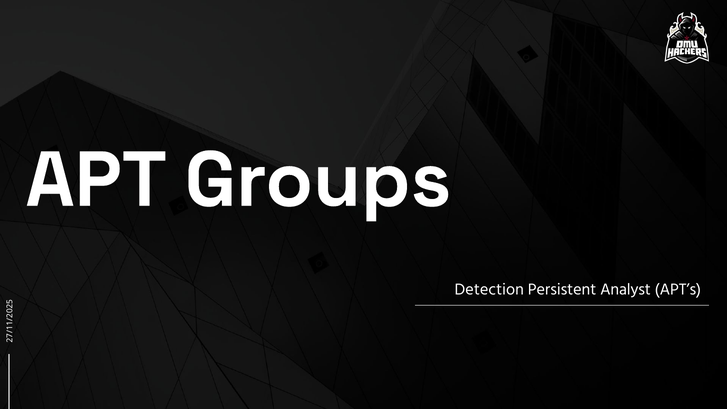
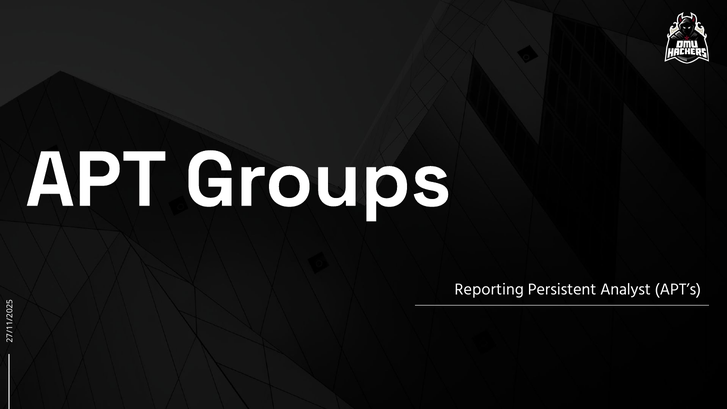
Detection: Detection -> Reporting
